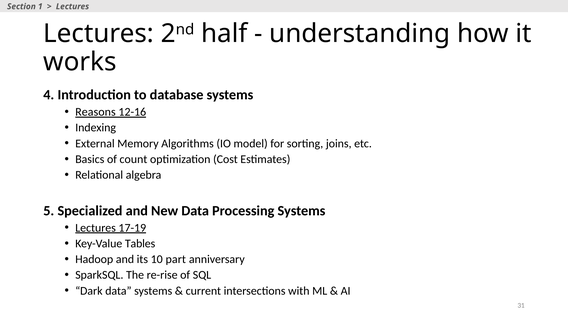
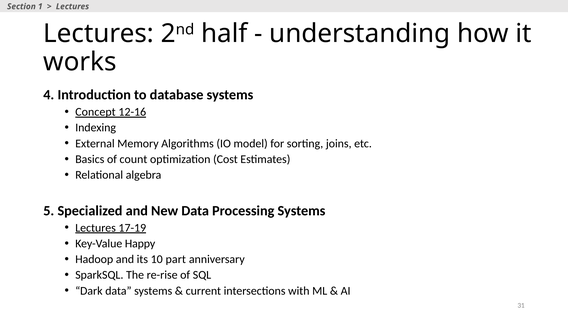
Reasons: Reasons -> Concept
Tables: Tables -> Happy
